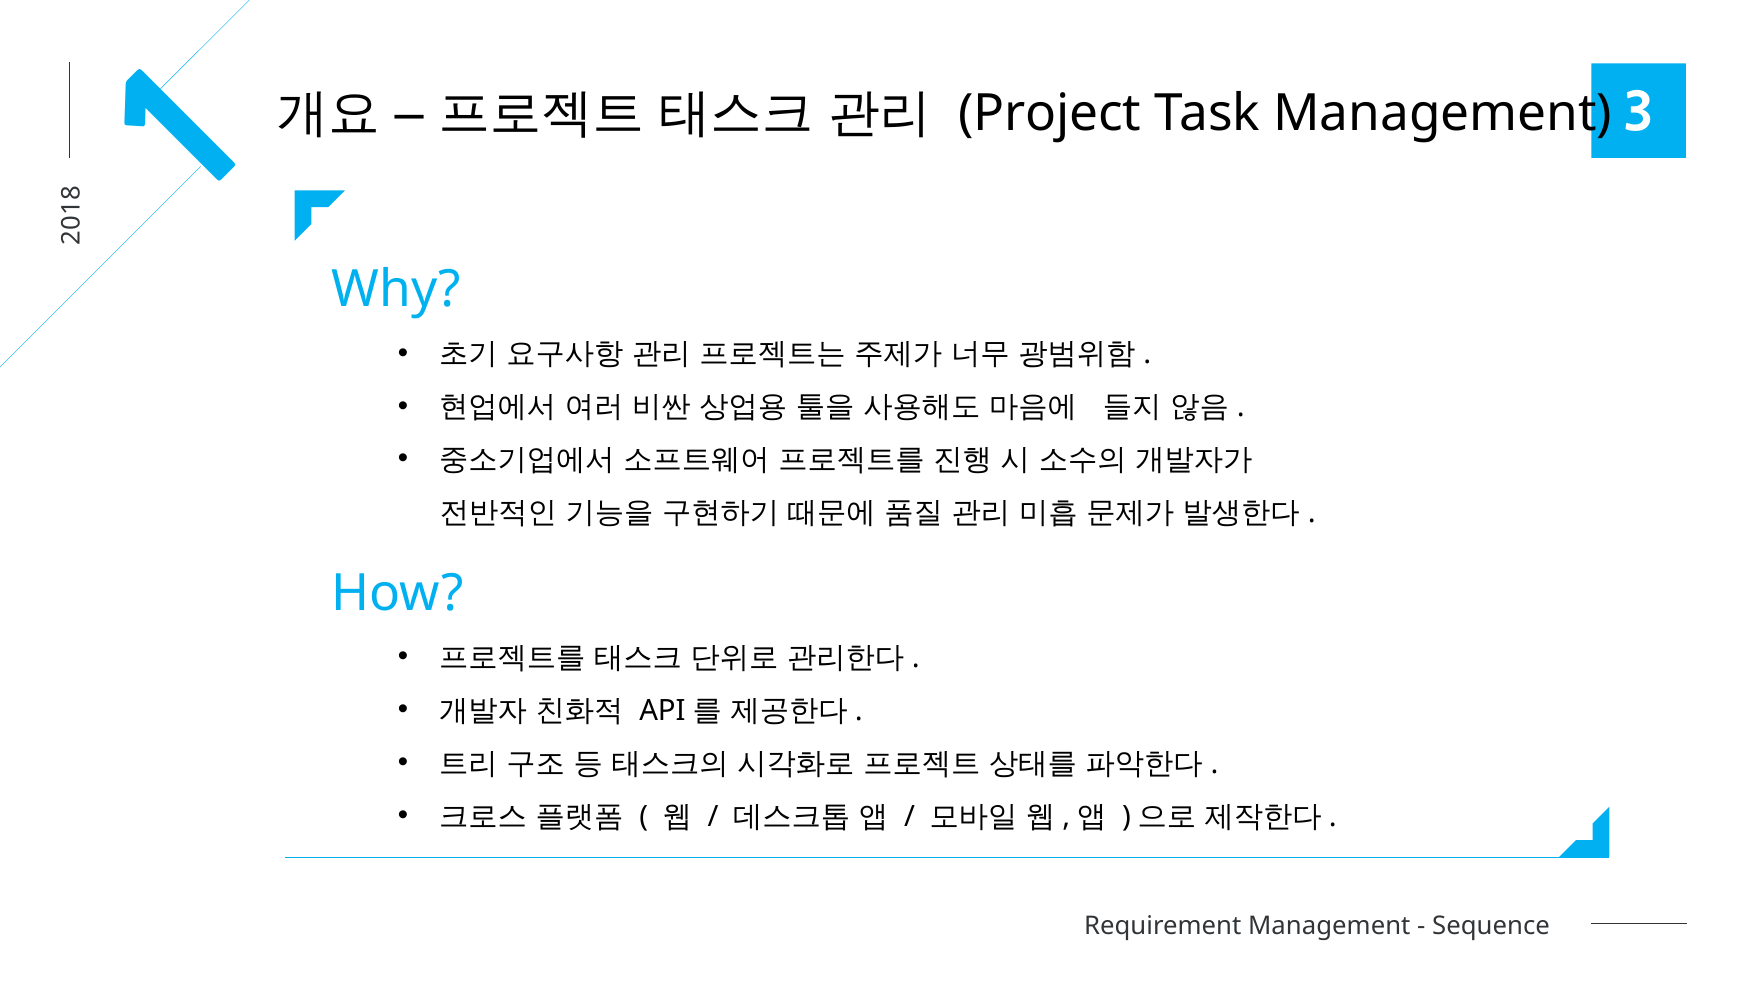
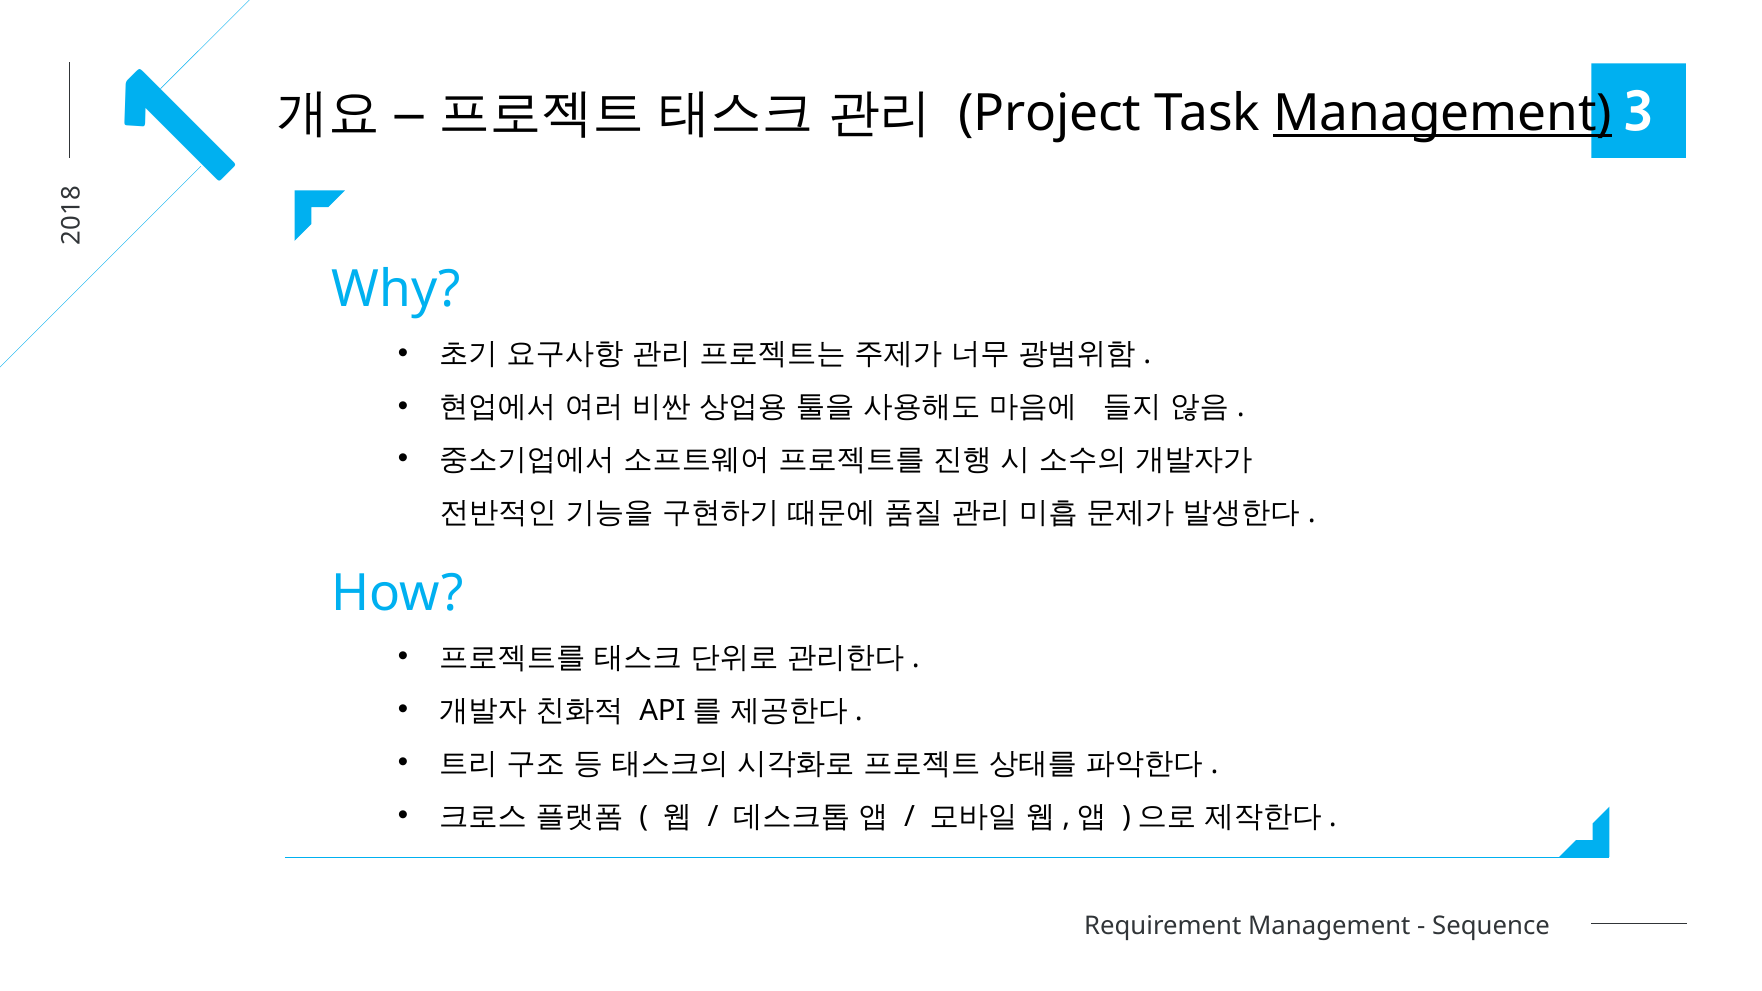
Management at (1443, 114) underline: none -> present
